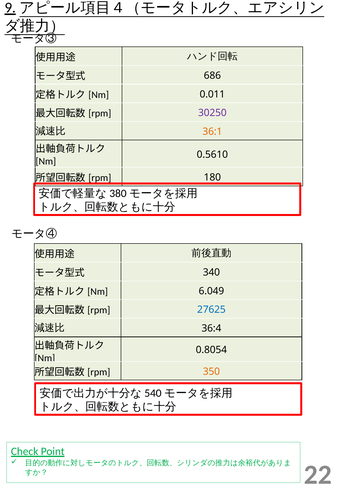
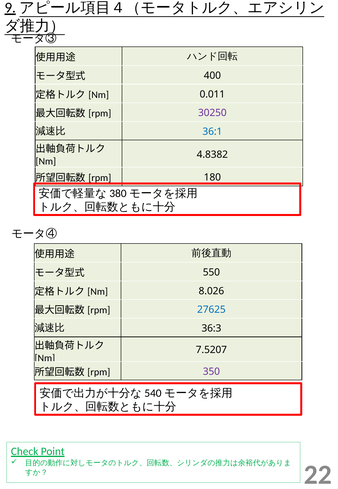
686: 686 -> 400
36:1 colour: orange -> blue
0.5610: 0.5610 -> 4.8382
340: 340 -> 550
6.049: 6.049 -> 8.026
36:4: 36:4 -> 36:3
0.8054: 0.8054 -> 7.5207
350 colour: orange -> purple
